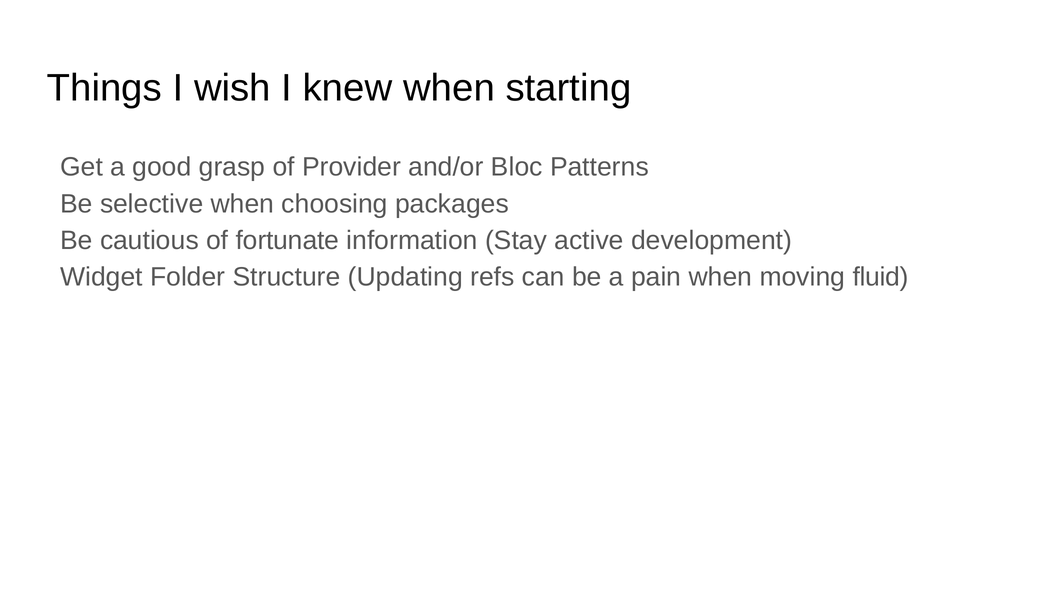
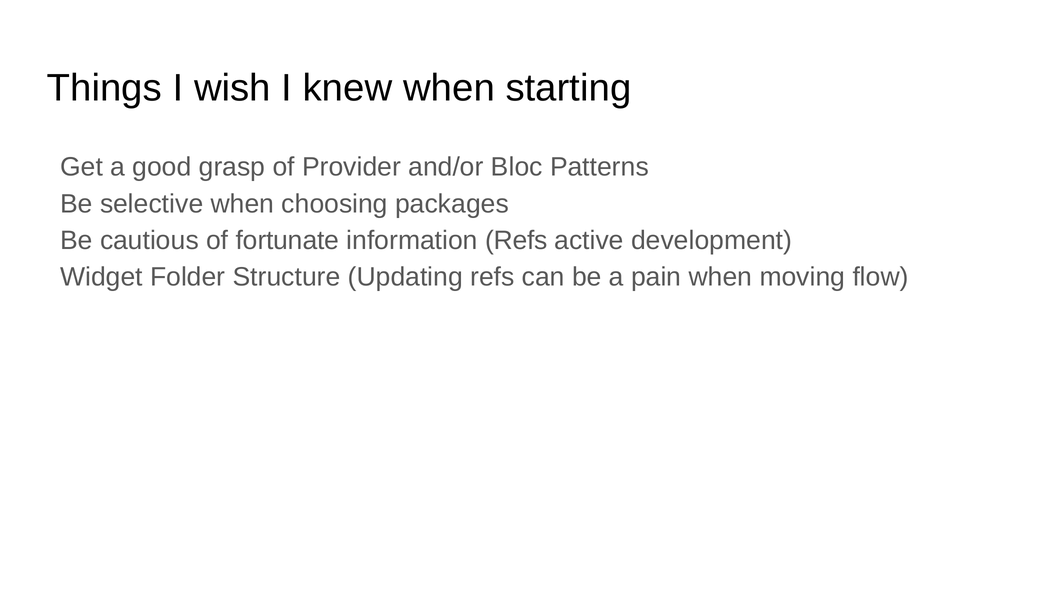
information Stay: Stay -> Refs
fluid: fluid -> flow
